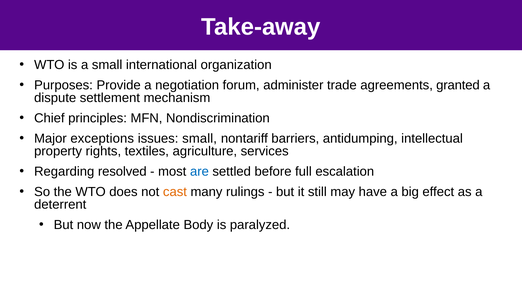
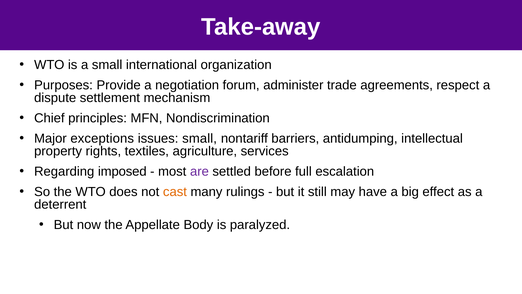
granted: granted -> respect
resolved: resolved -> imposed
are colour: blue -> purple
